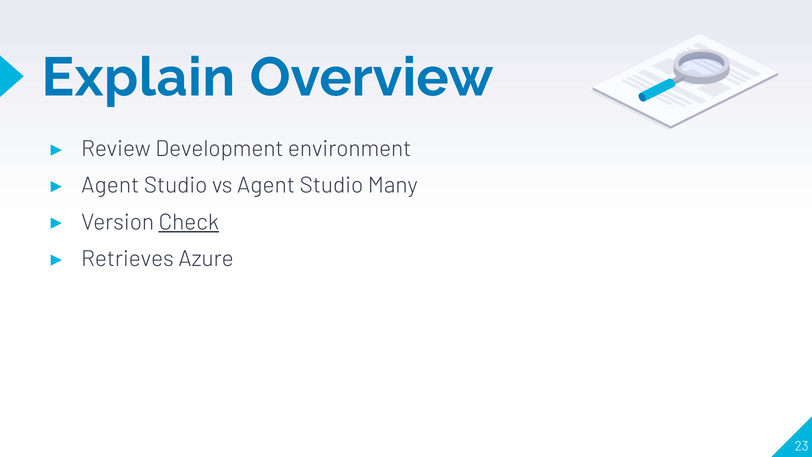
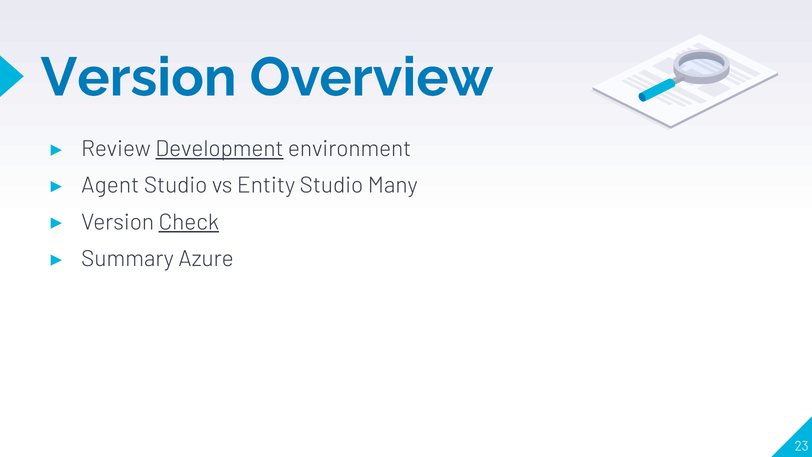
Explain at (138, 77): Explain -> Version
Development underline: none -> present
vs Agent: Agent -> Entity
Retrieves: Retrieves -> Summary
